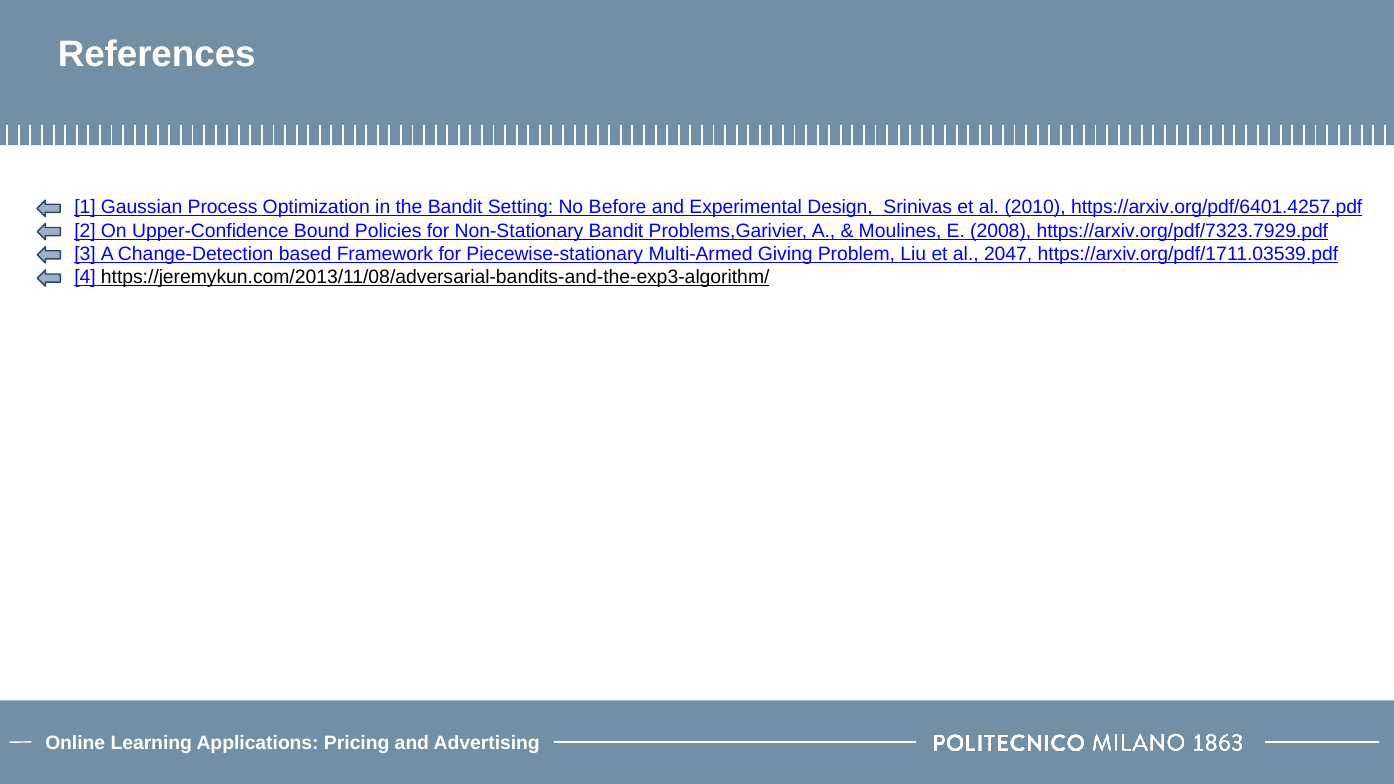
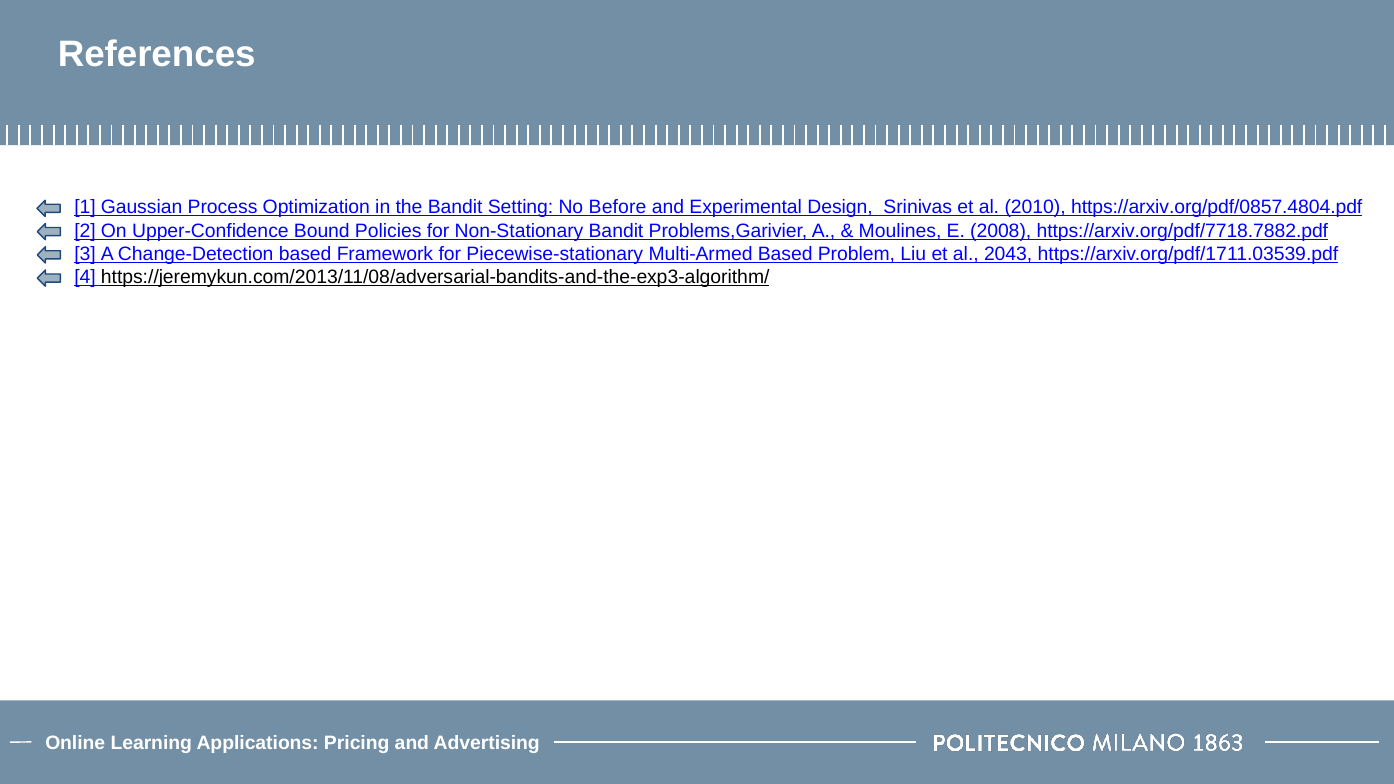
https://arxiv.org/pdf/6401.4257.pdf: https://arxiv.org/pdf/6401.4257.pdf -> https://arxiv.org/pdf/0857.4804.pdf
https://arxiv.org/pdf/7323.7929.pdf: https://arxiv.org/pdf/7323.7929.pdf -> https://arxiv.org/pdf/7718.7882.pdf
Multi-Armed Giving: Giving -> Based
2047: 2047 -> 2043
